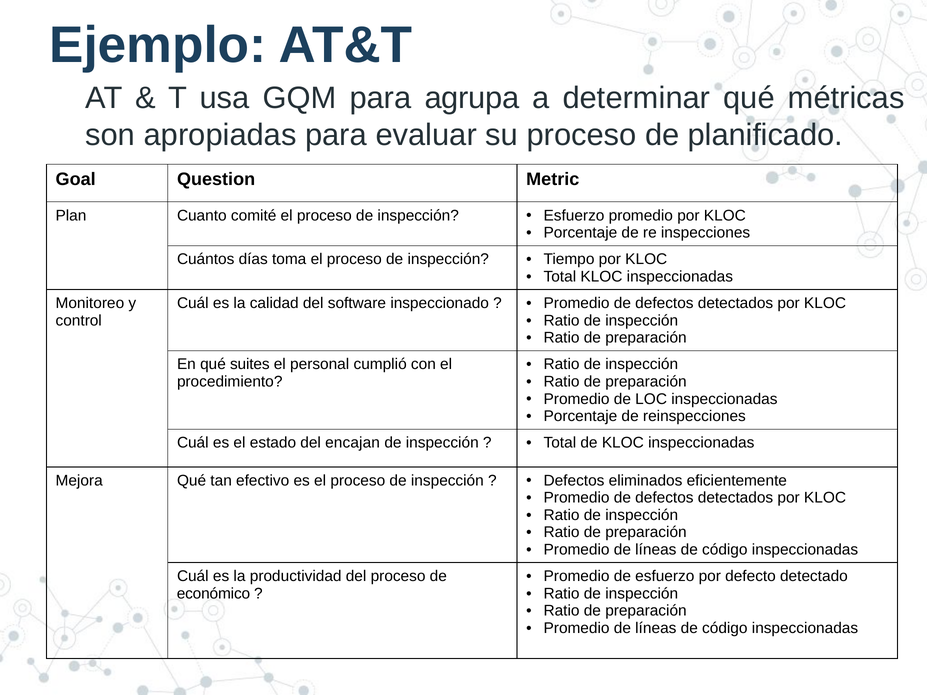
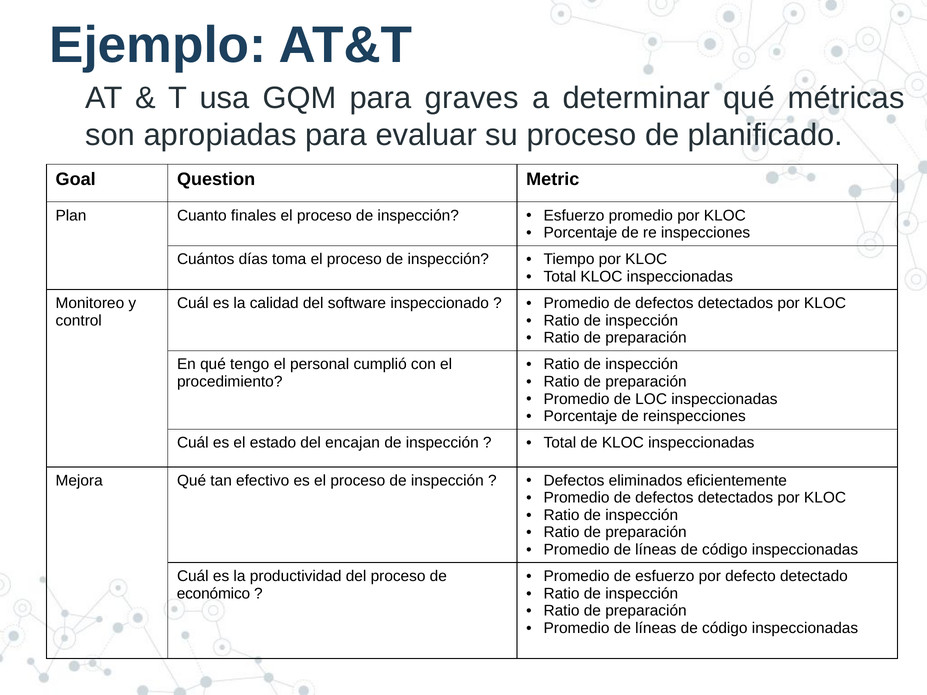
agrupa: agrupa -> graves
comité: comité -> finales
suites: suites -> tengo
